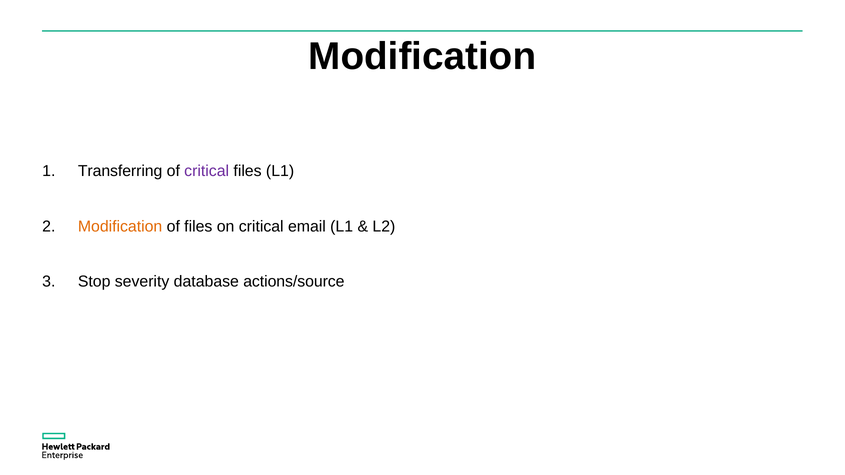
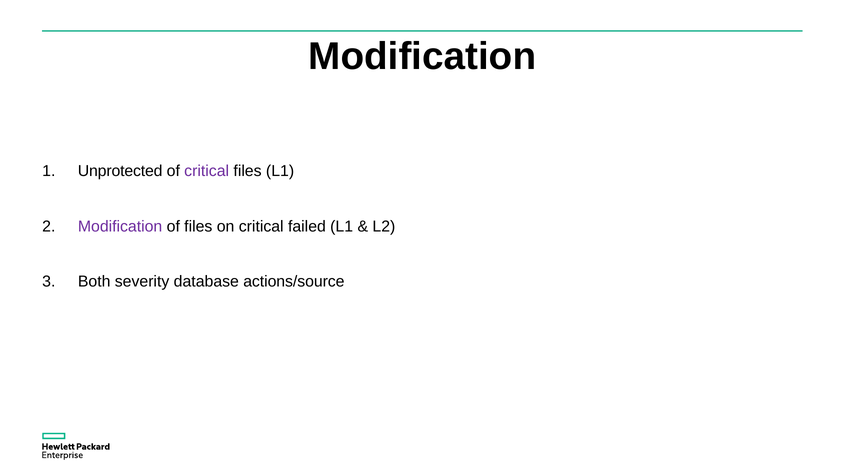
Transferring: Transferring -> Unprotected
Modification at (120, 227) colour: orange -> purple
email: email -> failed
Stop: Stop -> Both
